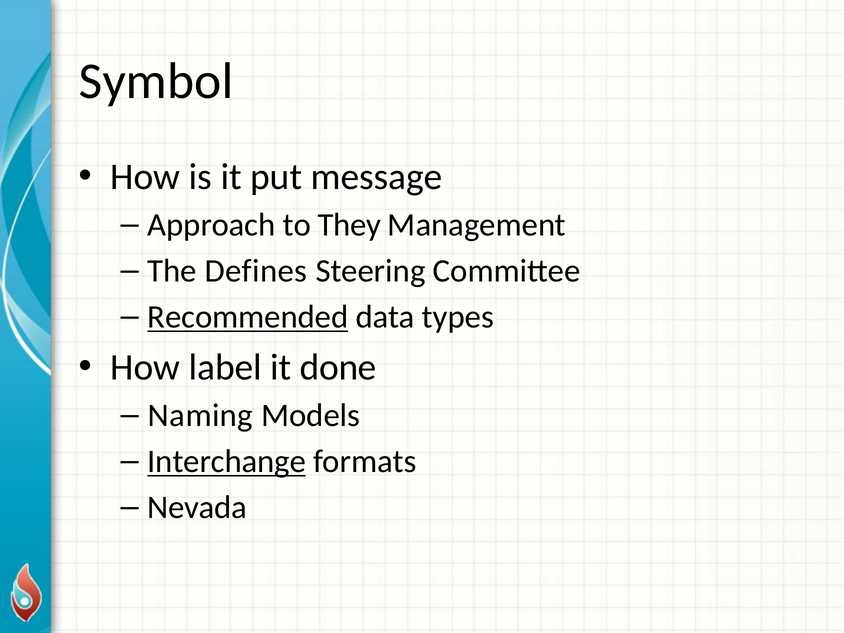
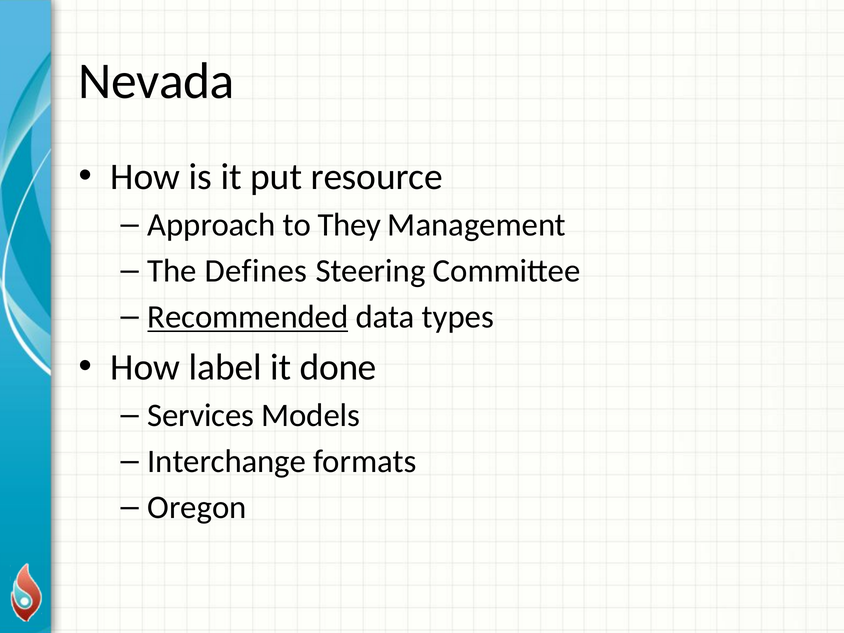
Symbol: Symbol -> Nevada
message: message -> resource
Naming: Naming -> Services
Interchange underline: present -> none
Nevada: Nevada -> Oregon
